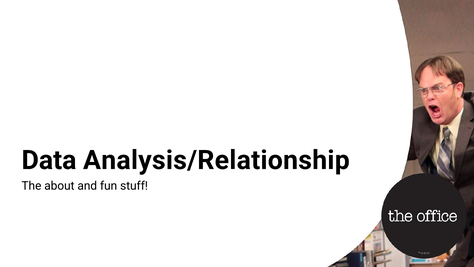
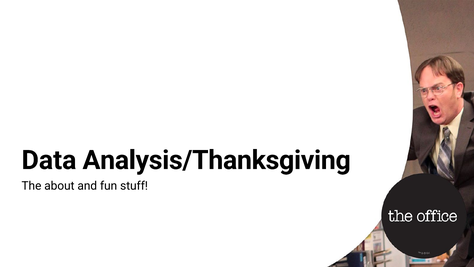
Analysis/Relationship: Analysis/Relationship -> Analysis/Thanksgiving
